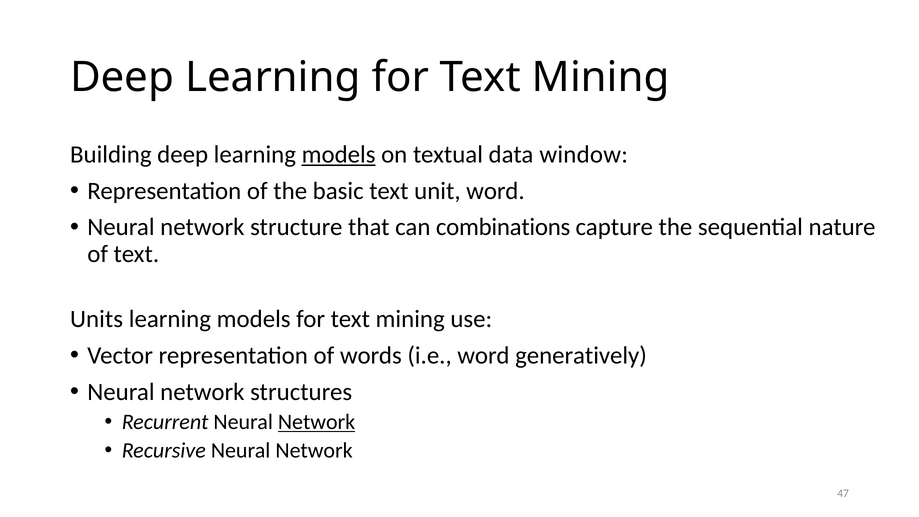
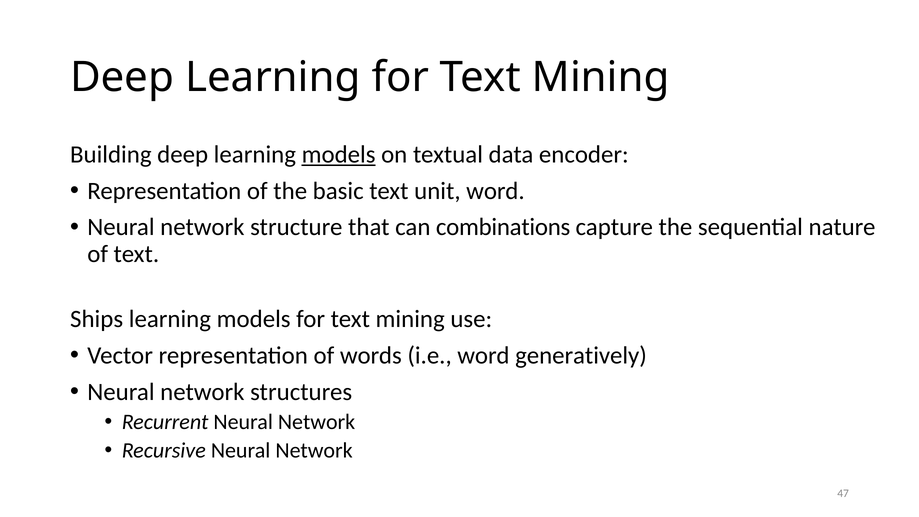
window: window -> encoder
Units: Units -> Ships
Network at (317, 422) underline: present -> none
